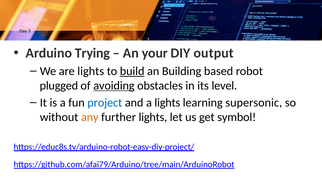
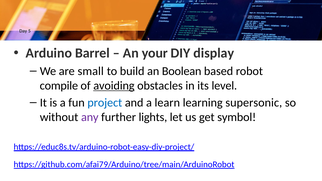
Trying: Trying -> Barrel
output: output -> display
are lights: lights -> small
build underline: present -> none
Building: Building -> Boolean
plugged: plugged -> compile
a lights: lights -> learn
any colour: orange -> purple
